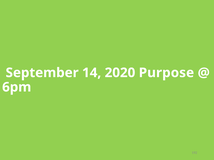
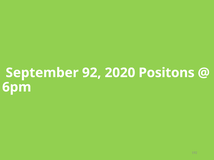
14: 14 -> 92
Purpose: Purpose -> Positons
